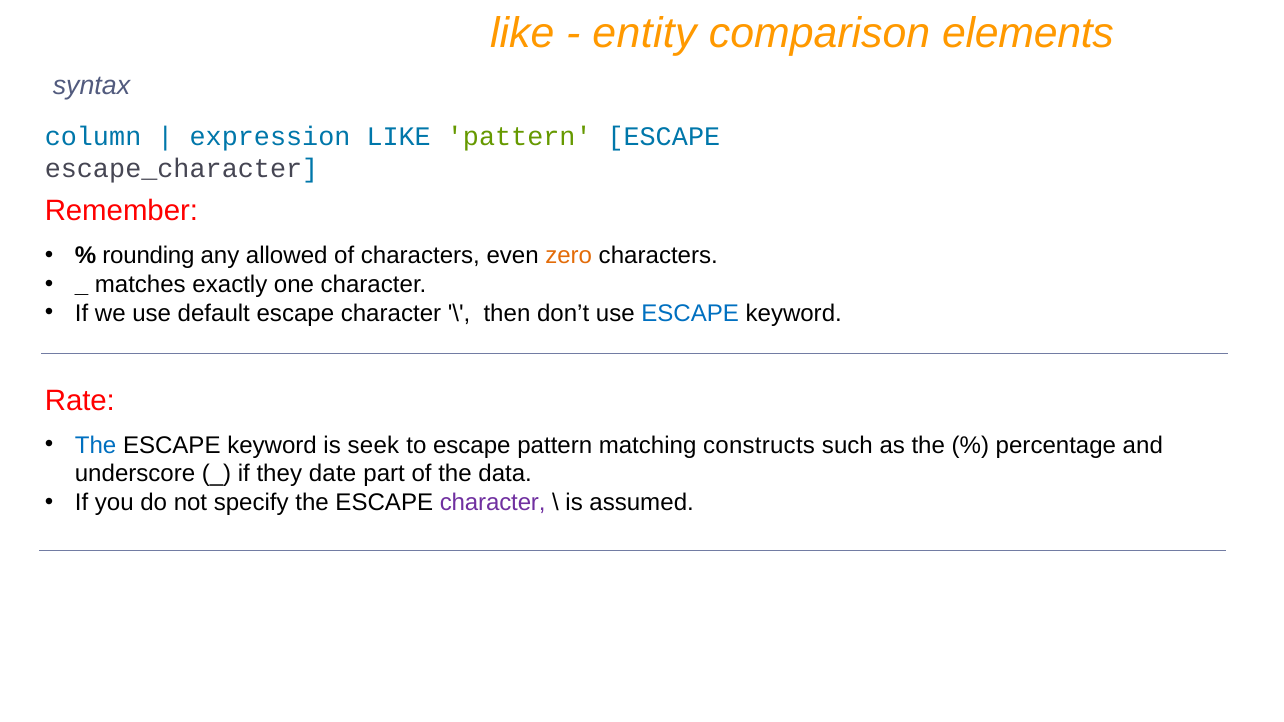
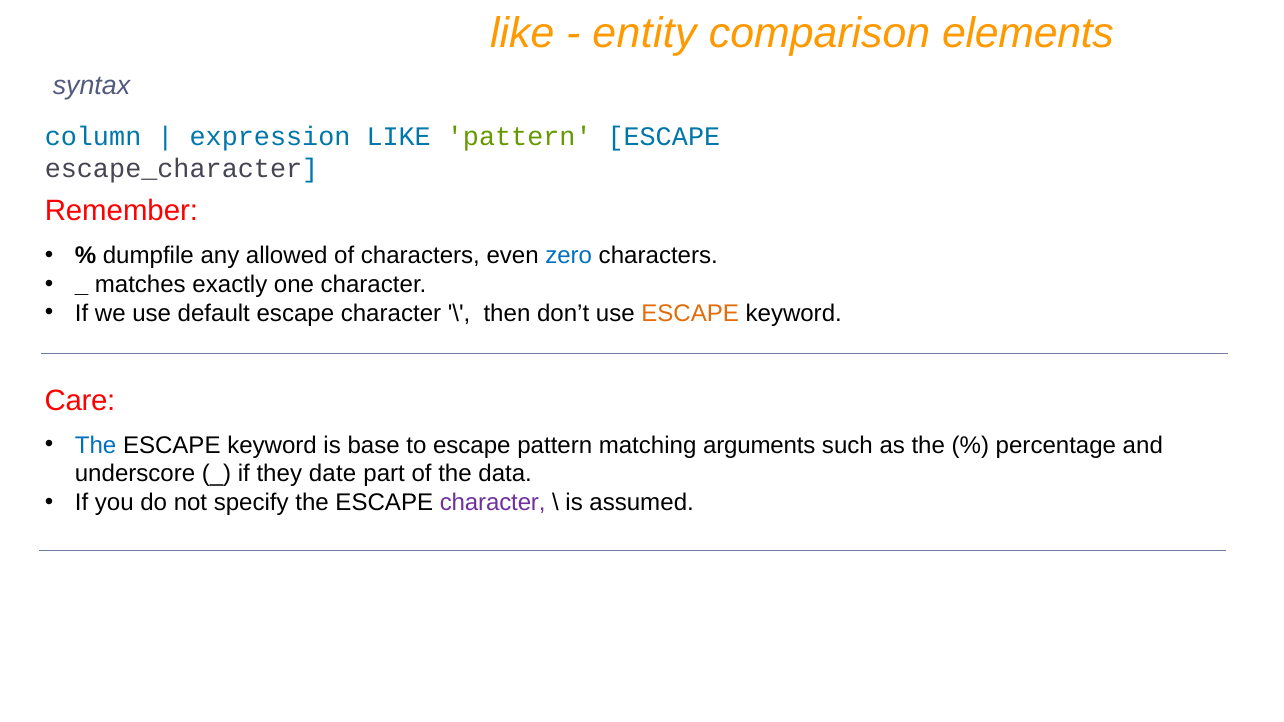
rounding: rounding -> dumpfile
zero colour: orange -> blue
ESCAPE at (690, 313) colour: blue -> orange
Rate: Rate -> Care
seek: seek -> base
constructs: constructs -> arguments
